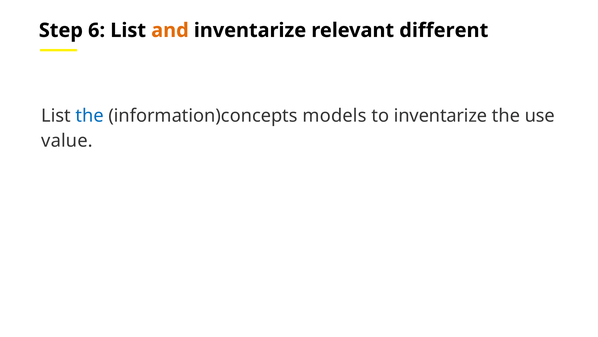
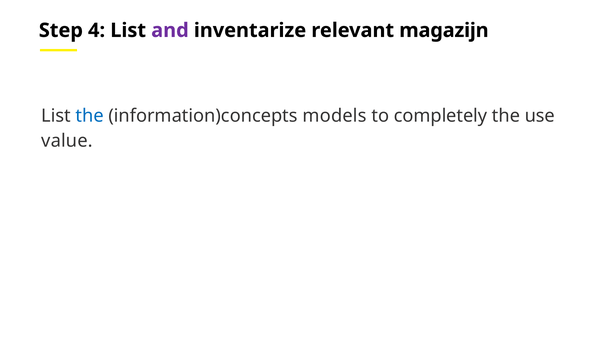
6: 6 -> 4
and colour: orange -> purple
different: different -> magazijn
to inventarize: inventarize -> completely
